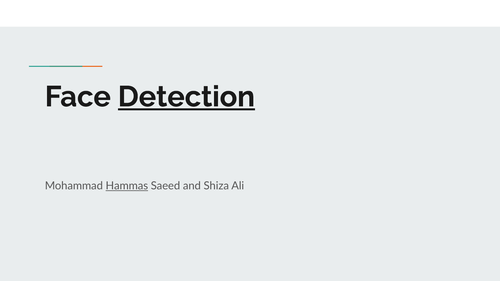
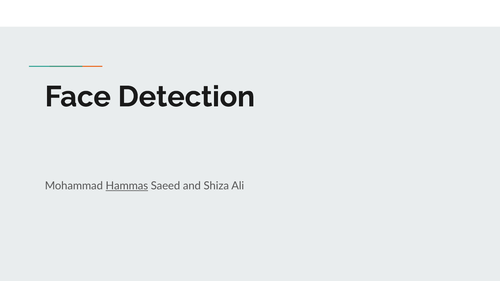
Detection underline: present -> none
